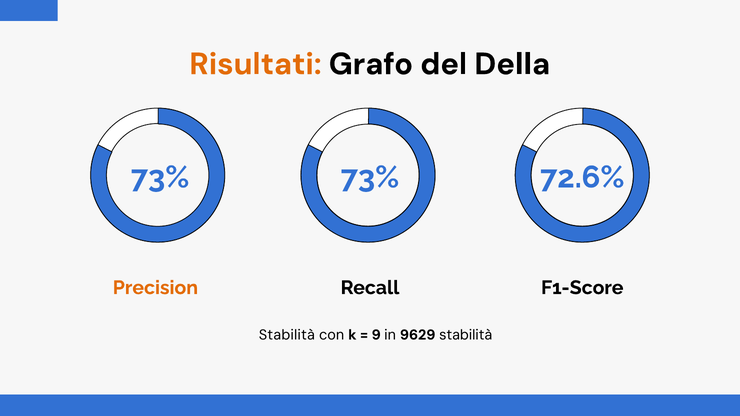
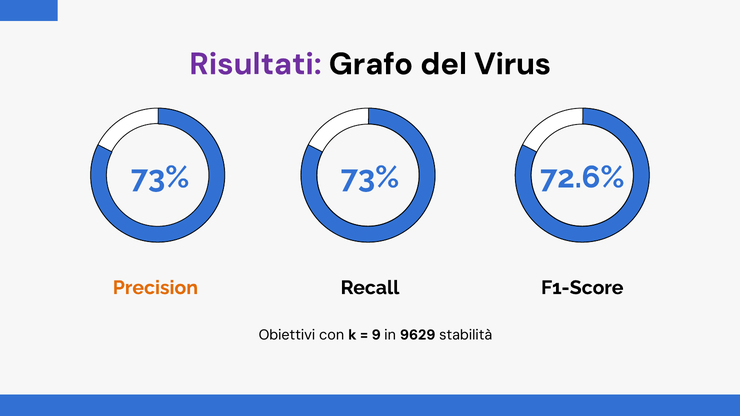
Risultati colour: orange -> purple
Della: Della -> Virus
Stabilità at (287, 335): Stabilità -> Obiettivi
